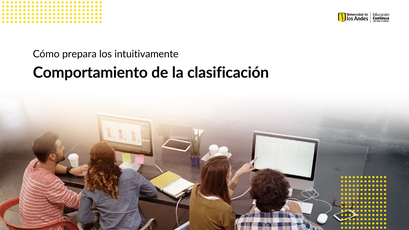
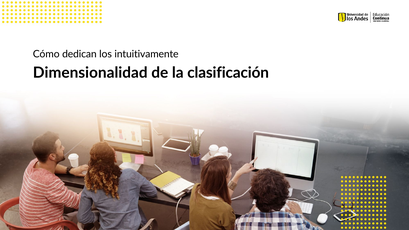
prepara: prepara -> dedican
Comportamiento: Comportamiento -> Dimensionalidad
